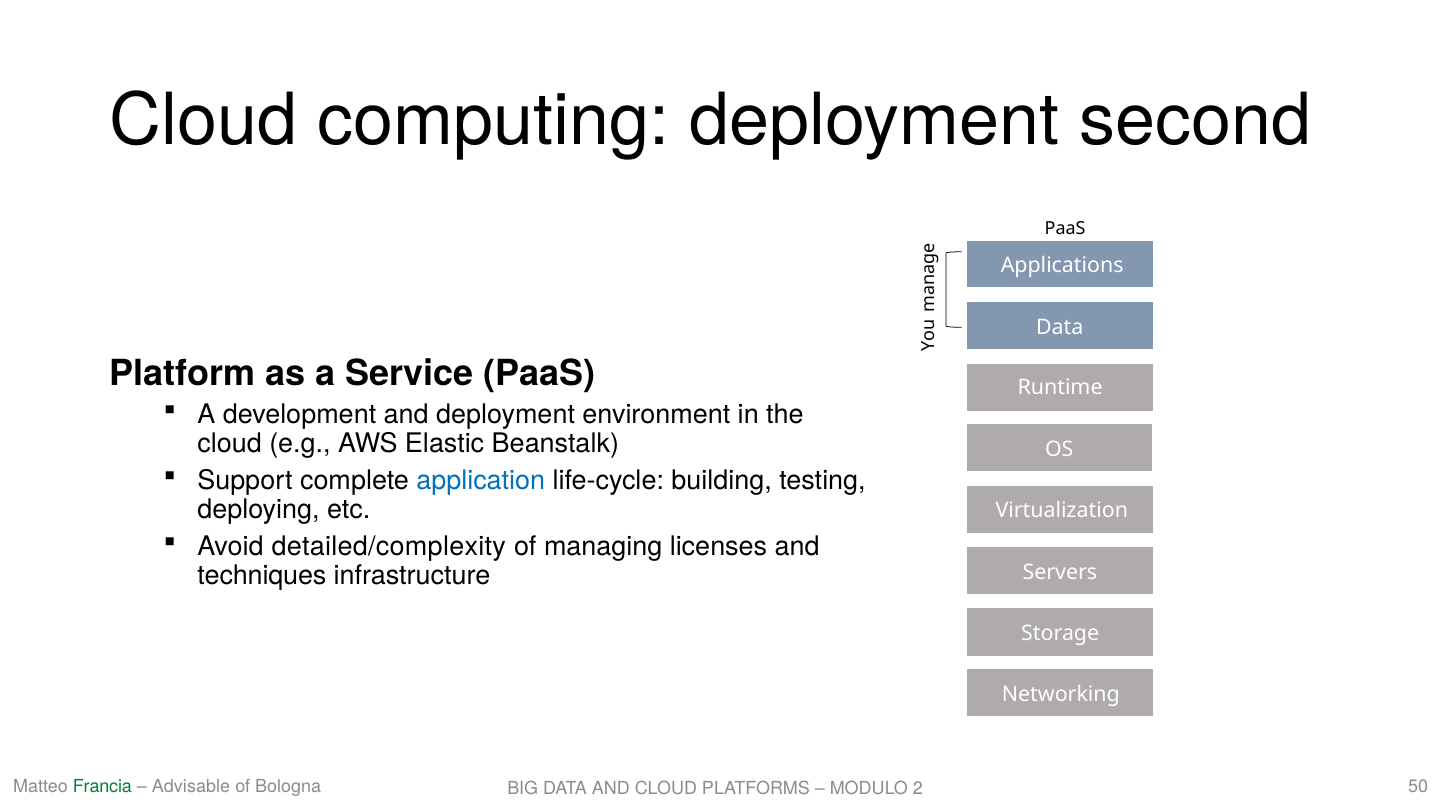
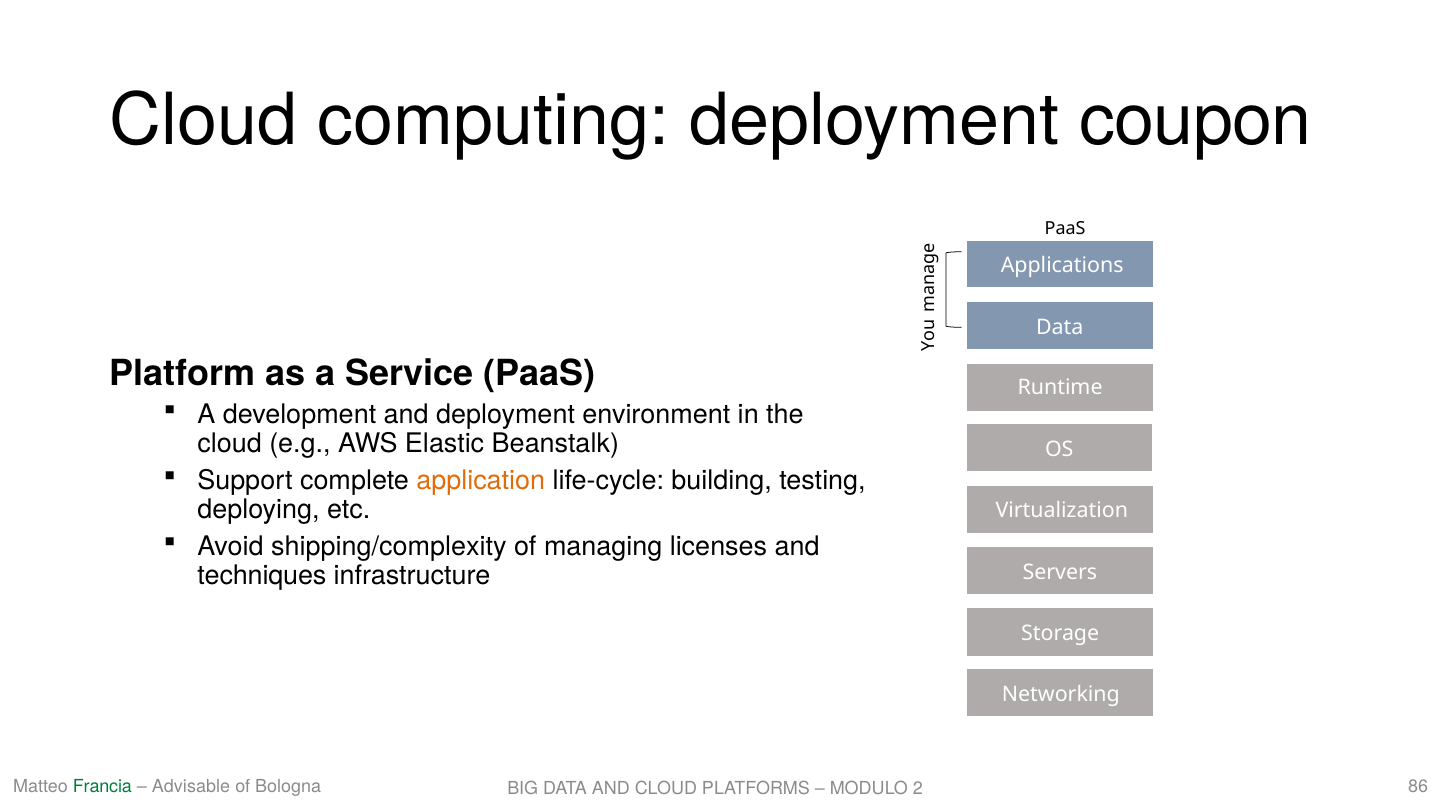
second: second -> coupon
application colour: blue -> orange
detailed/complexity: detailed/complexity -> shipping/complexity
50: 50 -> 86
